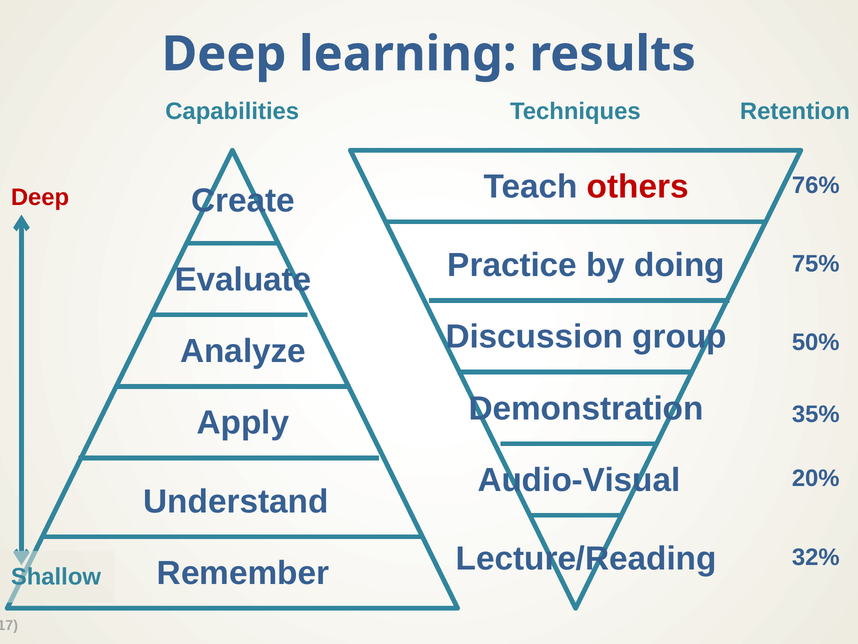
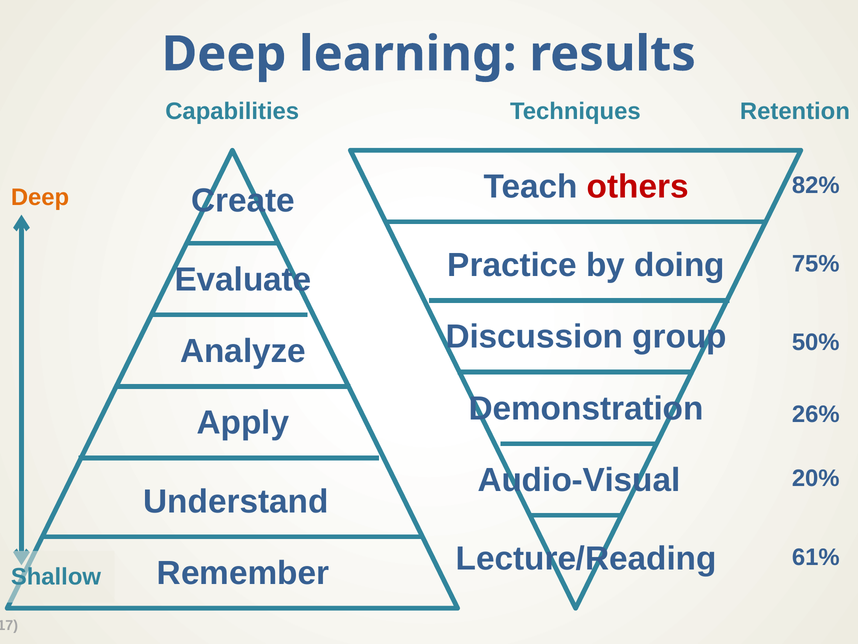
76%: 76% -> 82%
Deep at (40, 197) colour: red -> orange
35%: 35% -> 26%
32%: 32% -> 61%
